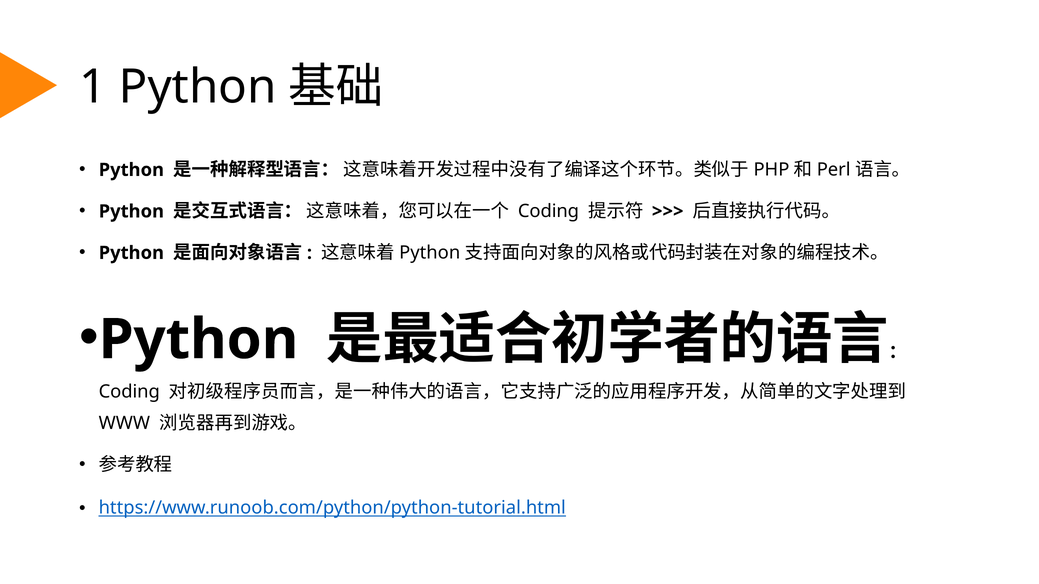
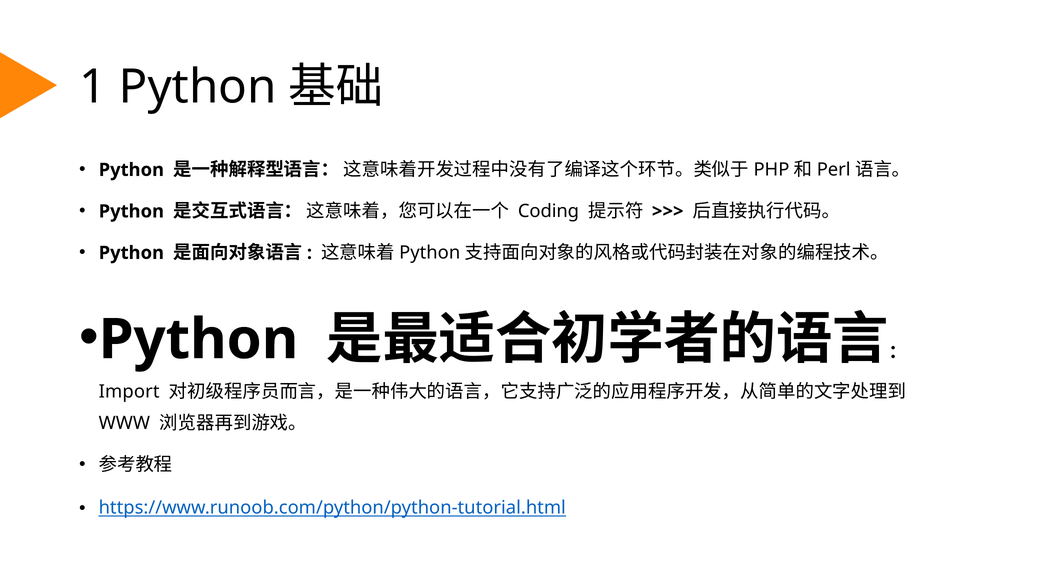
Coding at (129, 392): Coding -> Import
